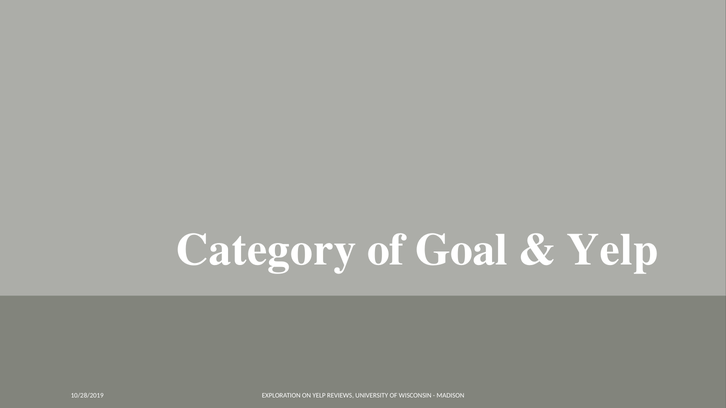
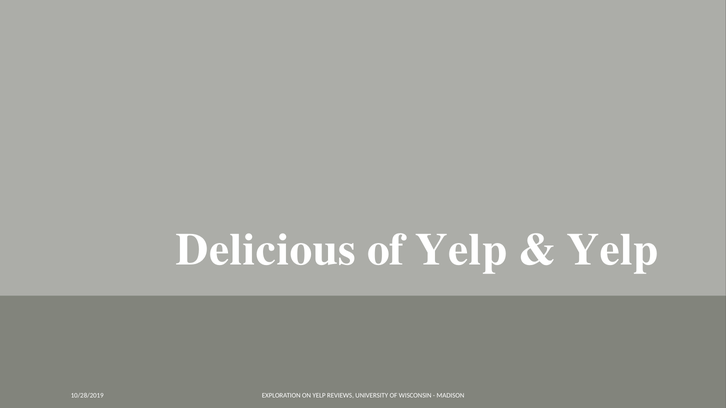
Category: Category -> Delicious
of Goal: Goal -> Yelp
